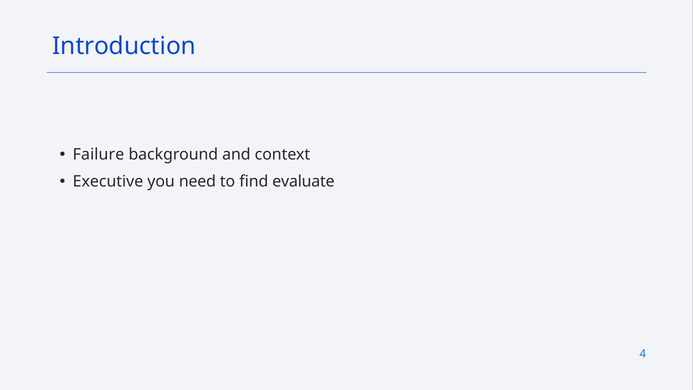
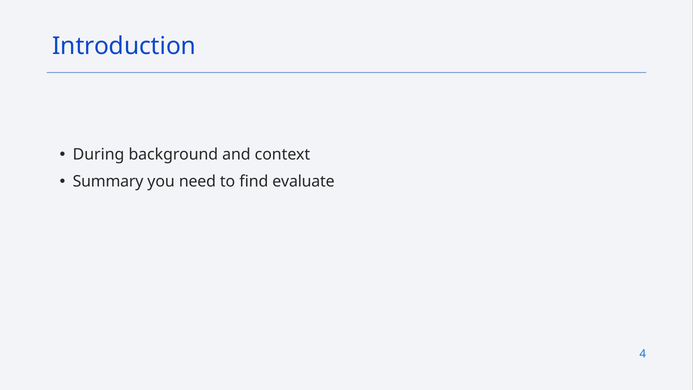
Failure: Failure -> During
Executive: Executive -> Summary
